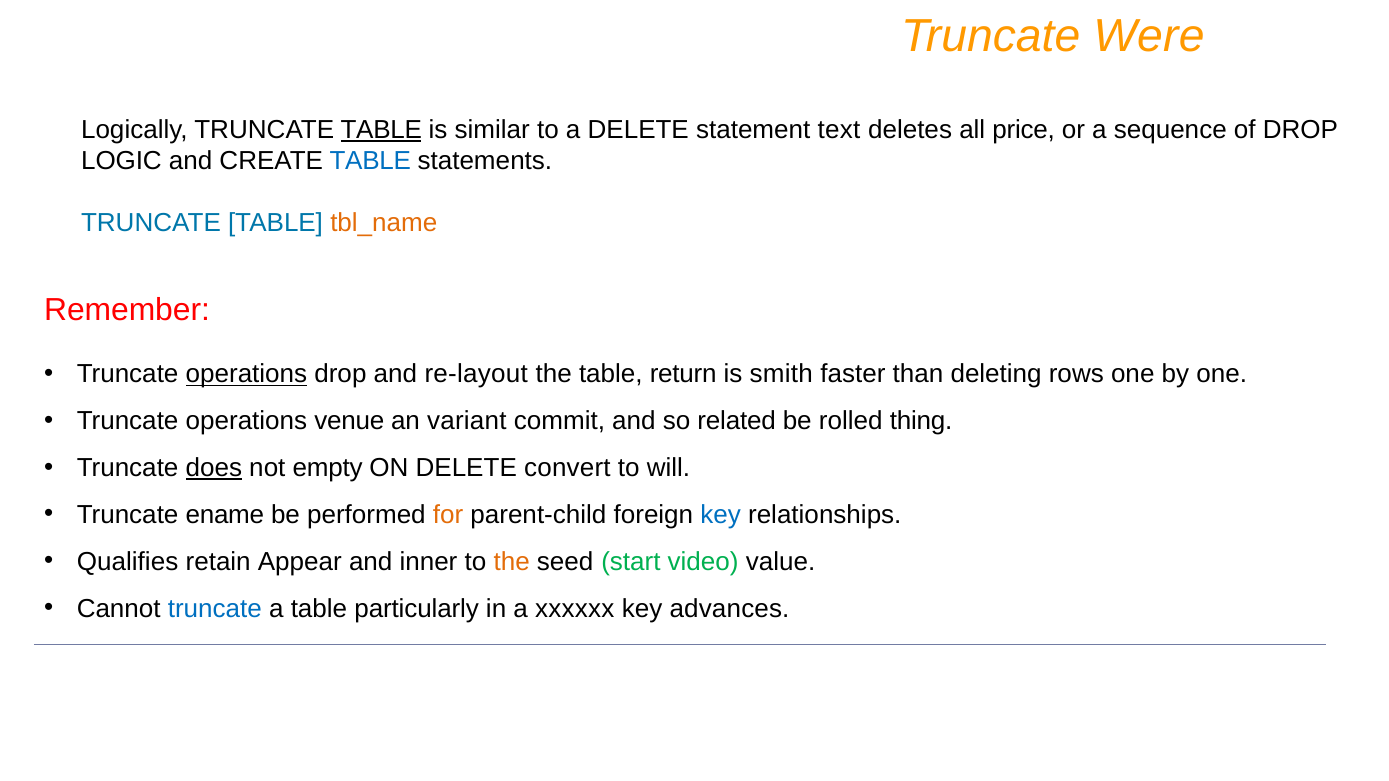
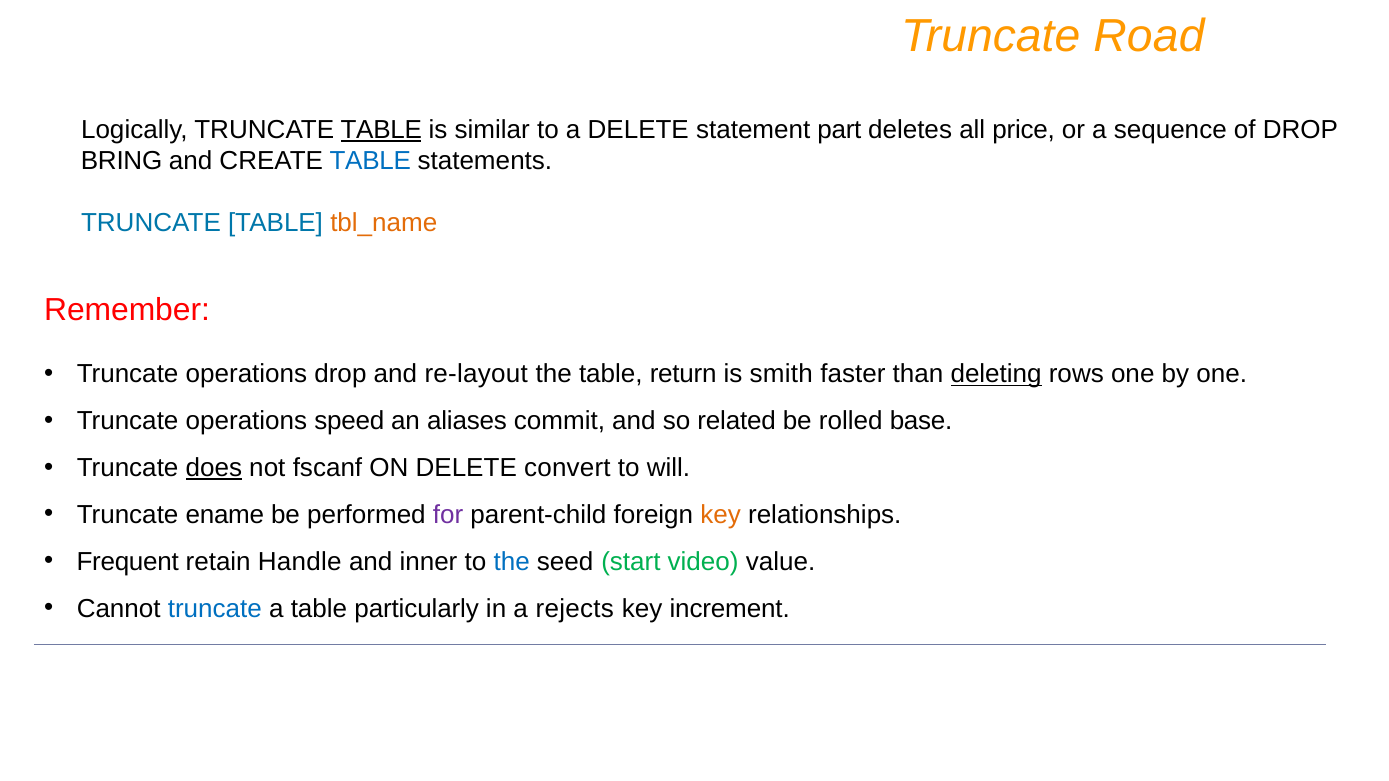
Were: Were -> Road
text: text -> part
LOGIC: LOGIC -> BRING
operations at (246, 374) underline: present -> none
deleting underline: none -> present
venue: venue -> speed
variant: variant -> aliases
thing: thing -> base
empty: empty -> fscanf
for colour: orange -> purple
key at (721, 515) colour: blue -> orange
Qualifies: Qualifies -> Frequent
Appear: Appear -> Handle
the at (512, 562) colour: orange -> blue
xxxxxx: xxxxxx -> rejects
advances: advances -> increment
